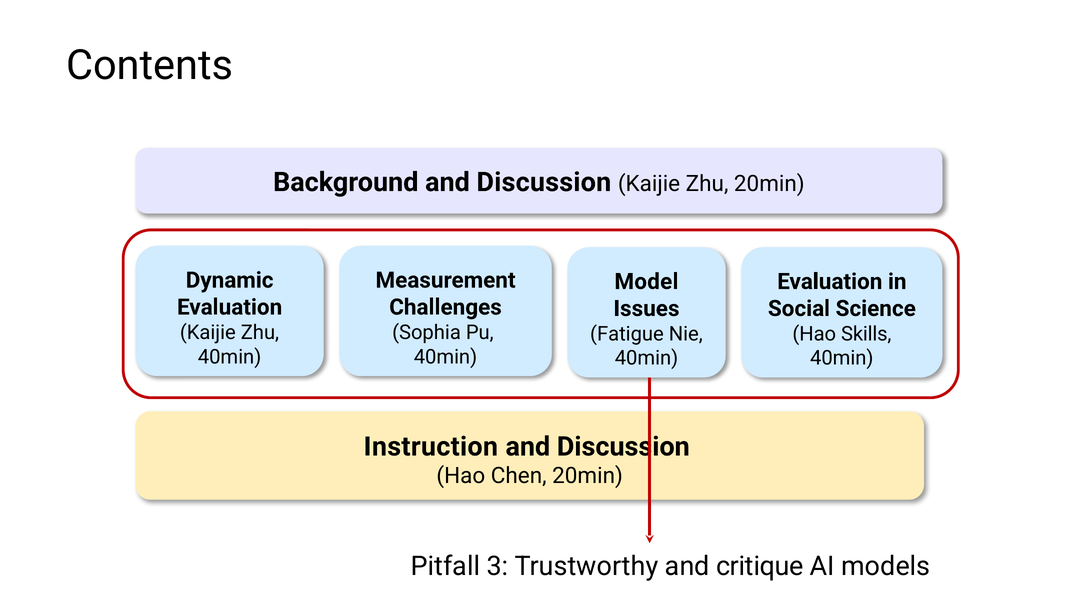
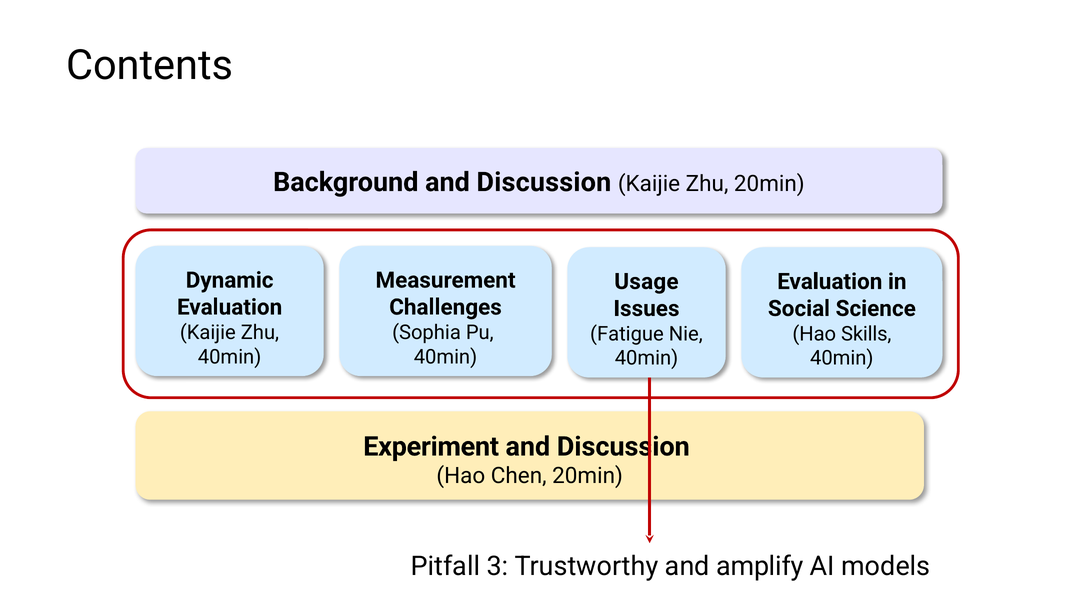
Model: Model -> Usage
Instruction: Instruction -> Experiment
critique: critique -> amplify
